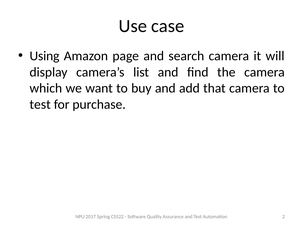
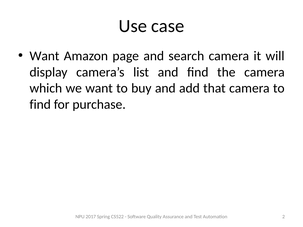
Using at (44, 56): Using -> Want
test at (40, 105): test -> find
